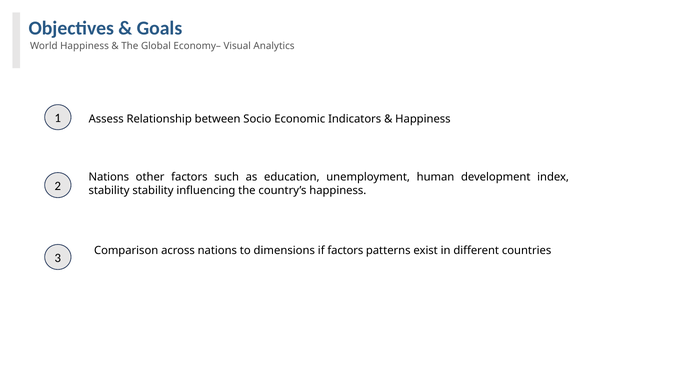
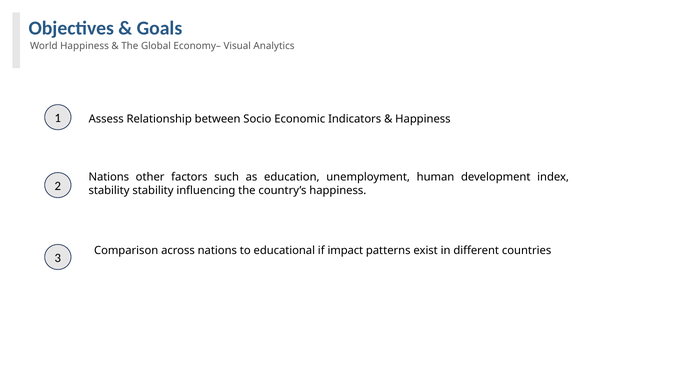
dimensions: dimensions -> educational
if factors: factors -> impact
